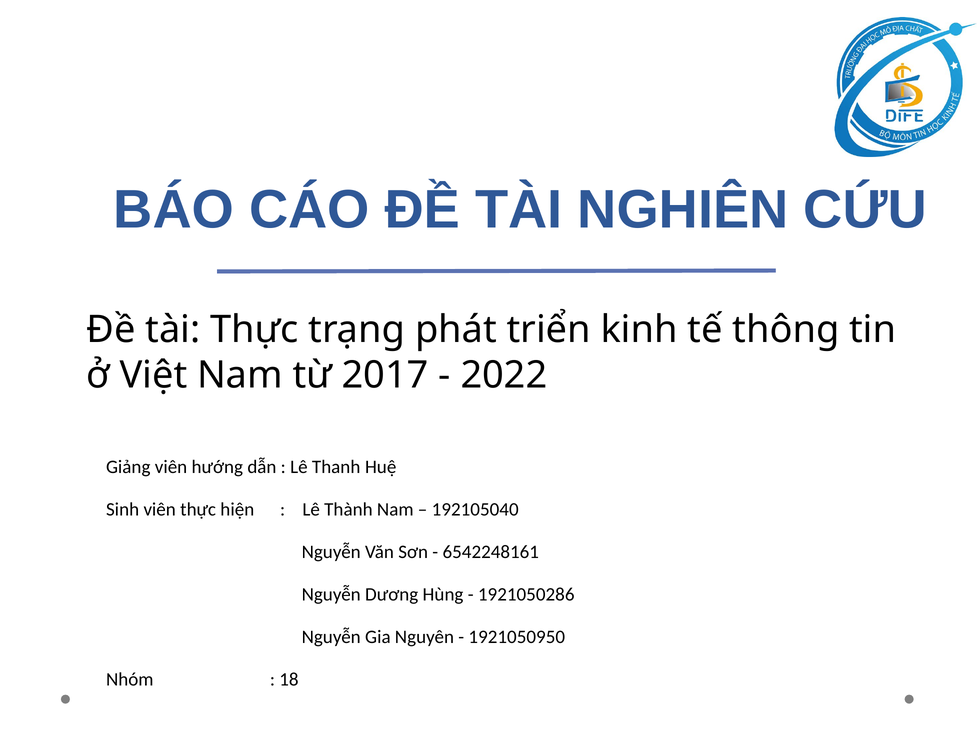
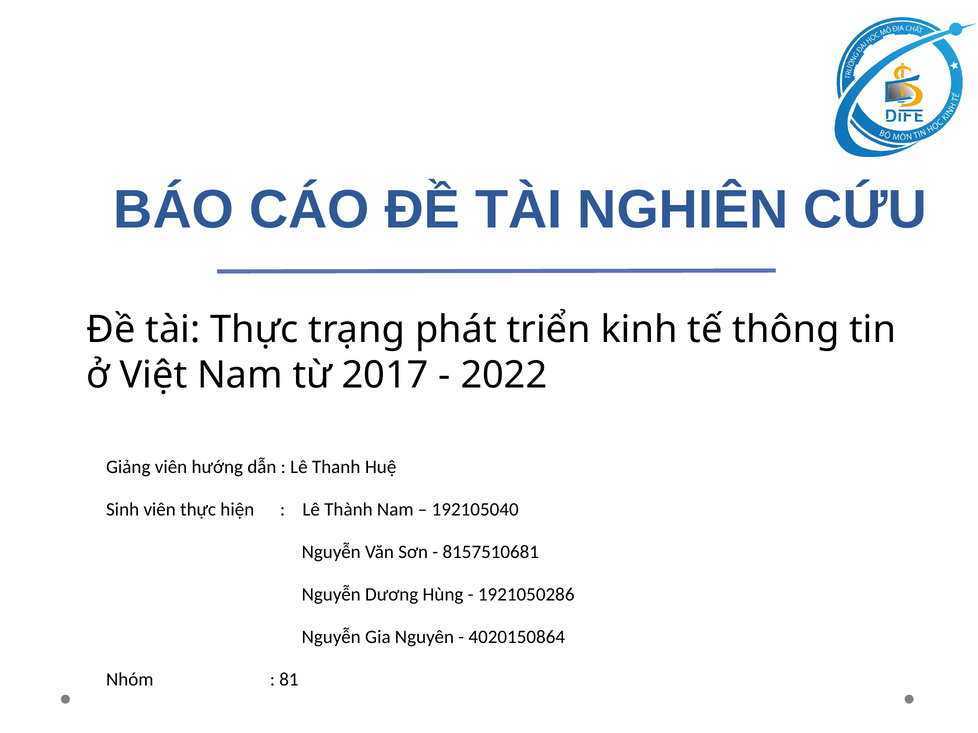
6542248161: 6542248161 -> 8157510681
1921050950: 1921050950 -> 4020150864
18: 18 -> 81
